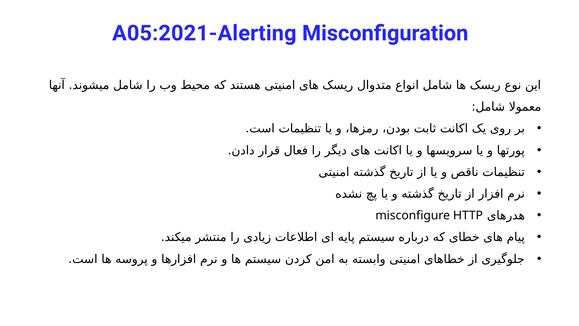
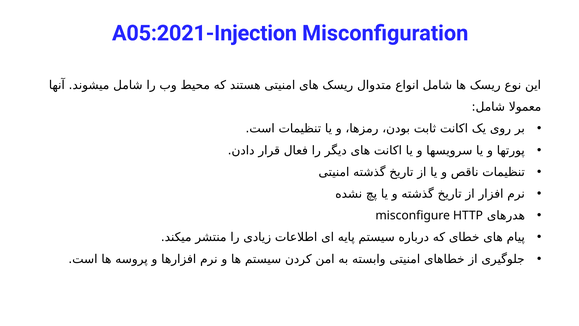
A05:2021-Alerting: A05:2021-Alerting -> A05:2021-Injection
